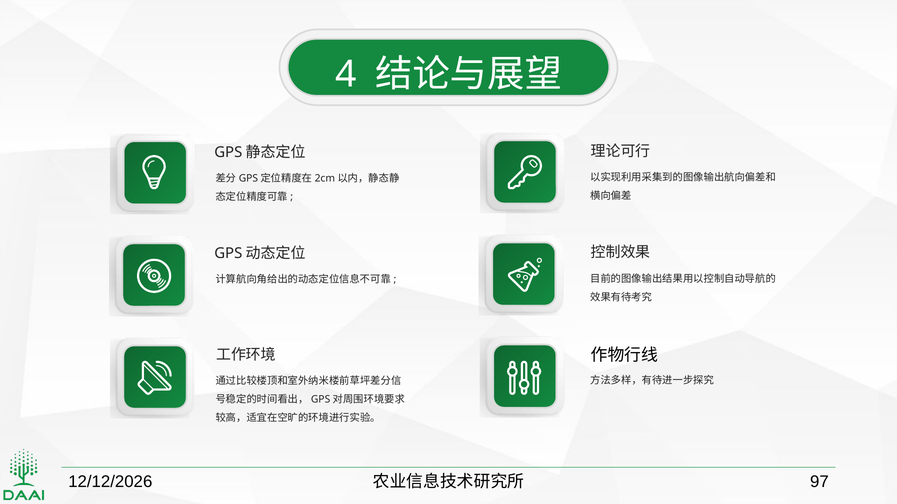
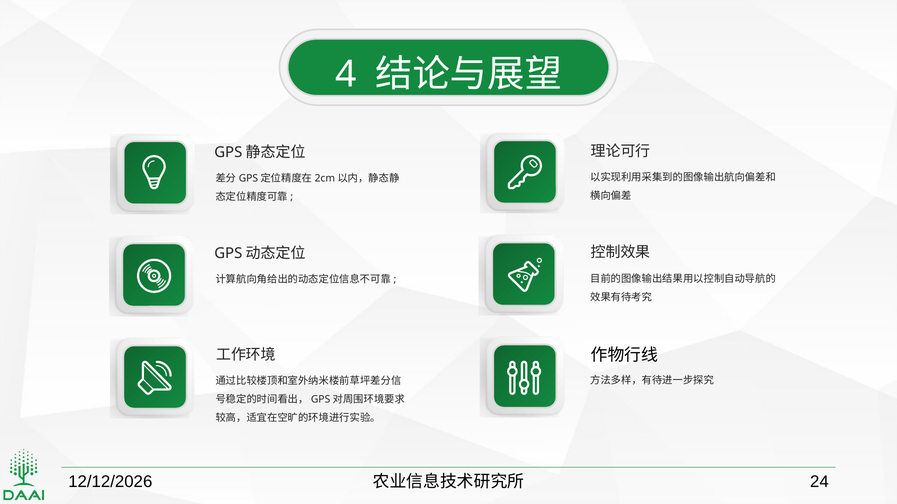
97: 97 -> 24
